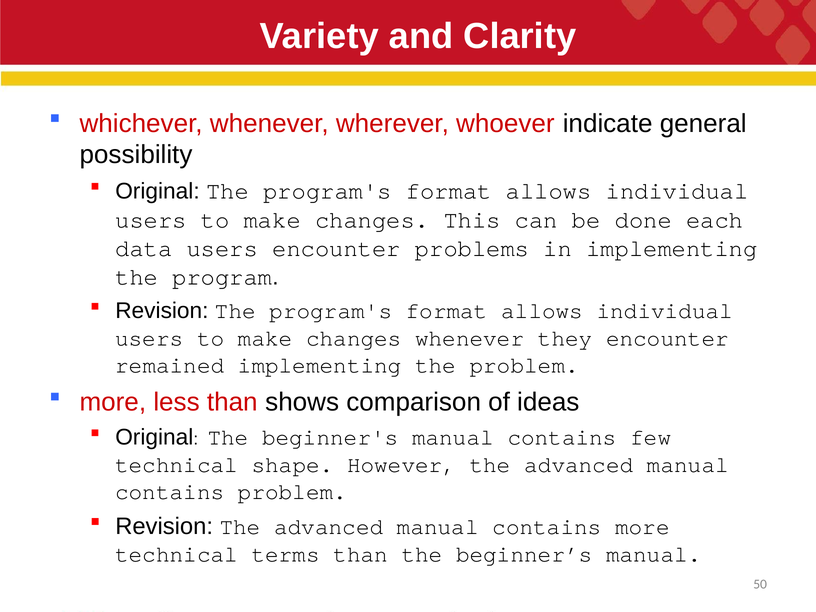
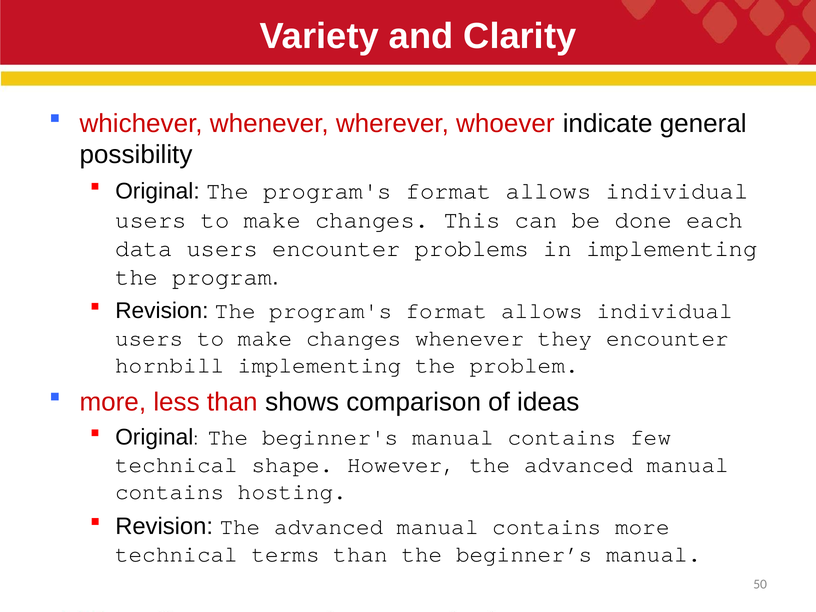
remained: remained -> hornbill
contains problem: problem -> hosting
